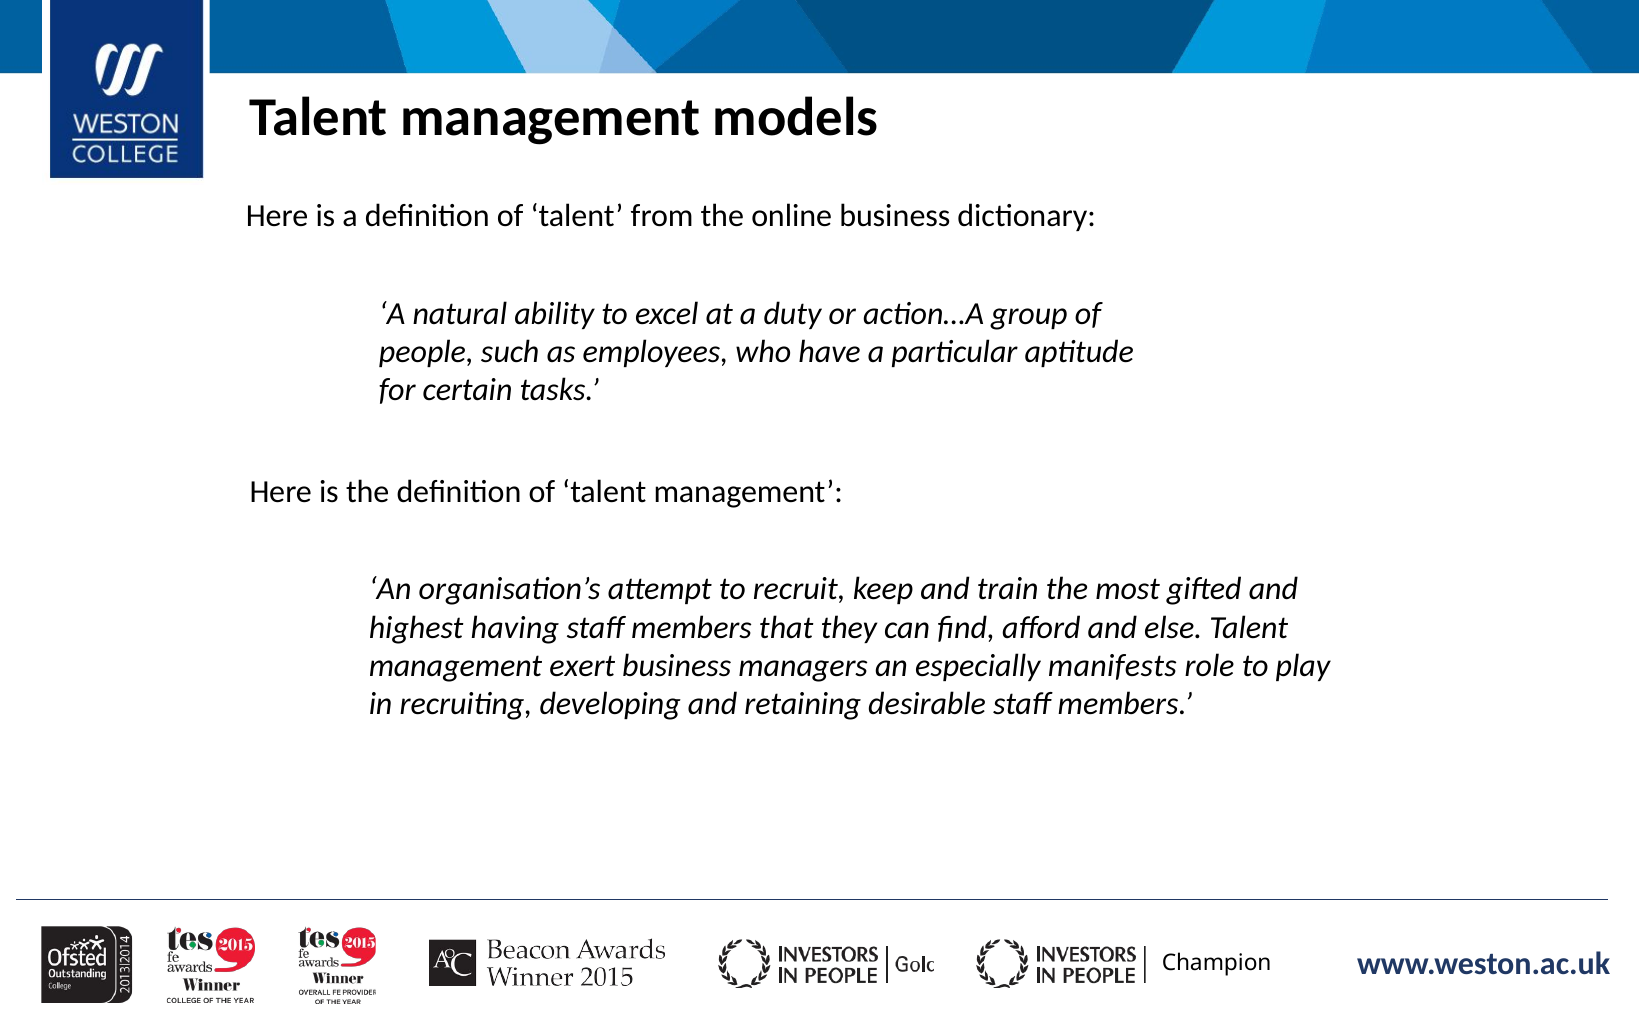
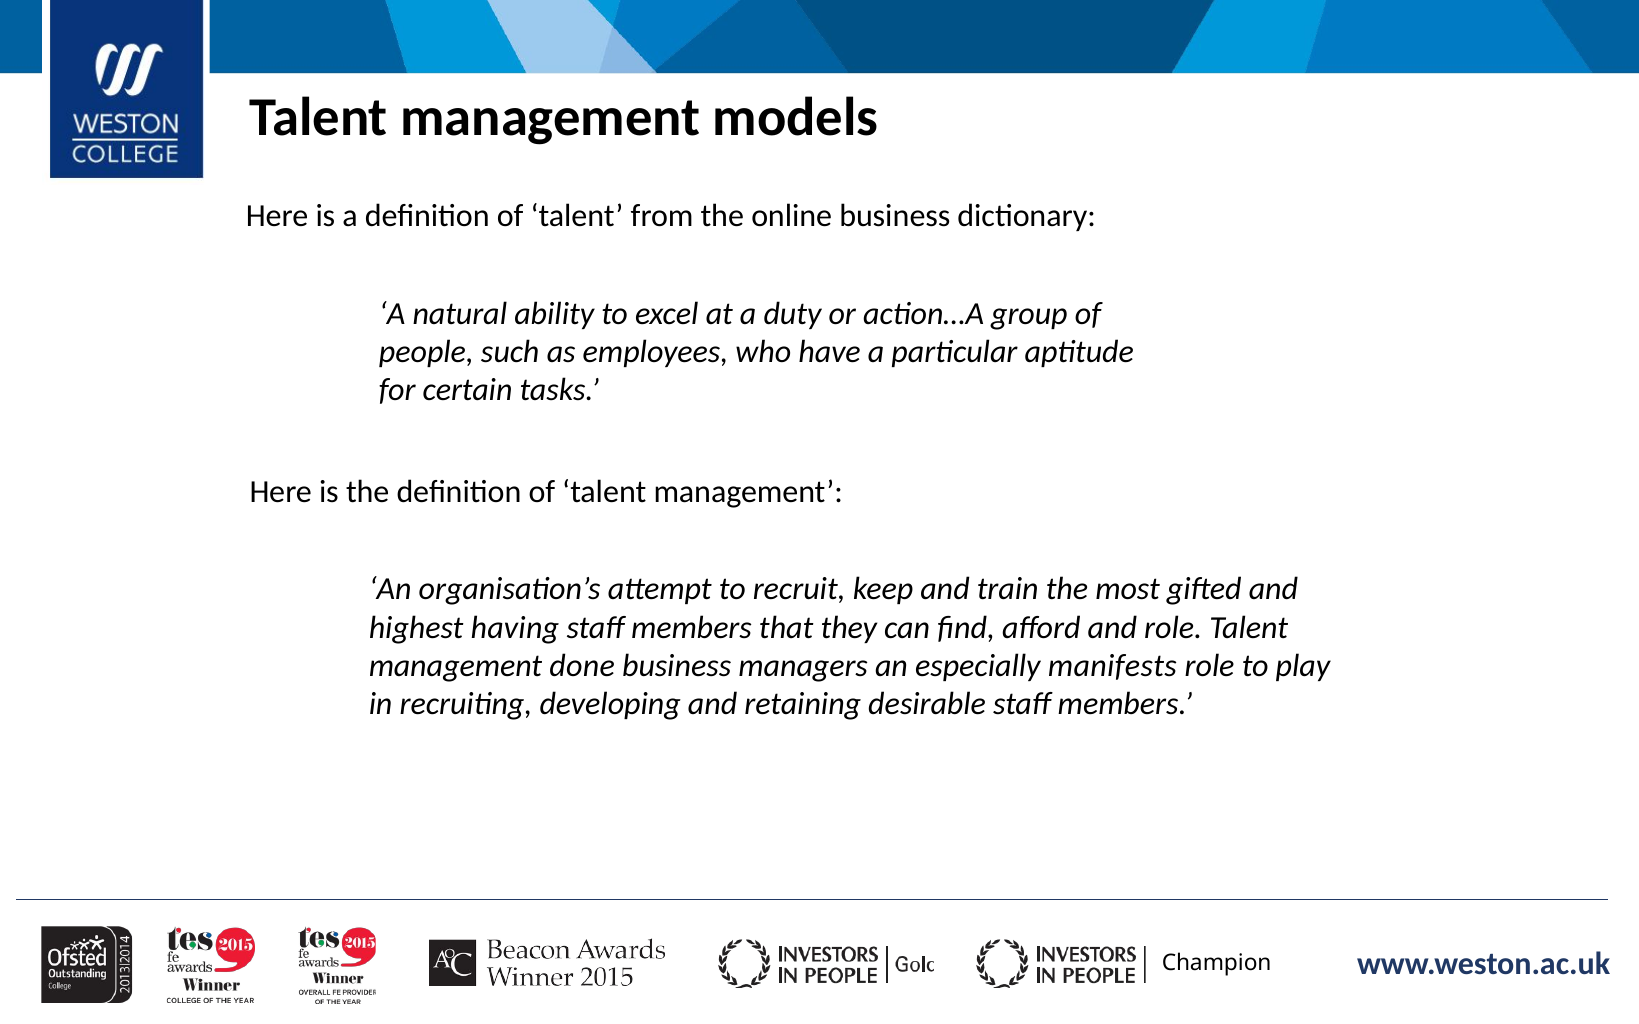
and else: else -> role
exert: exert -> done
